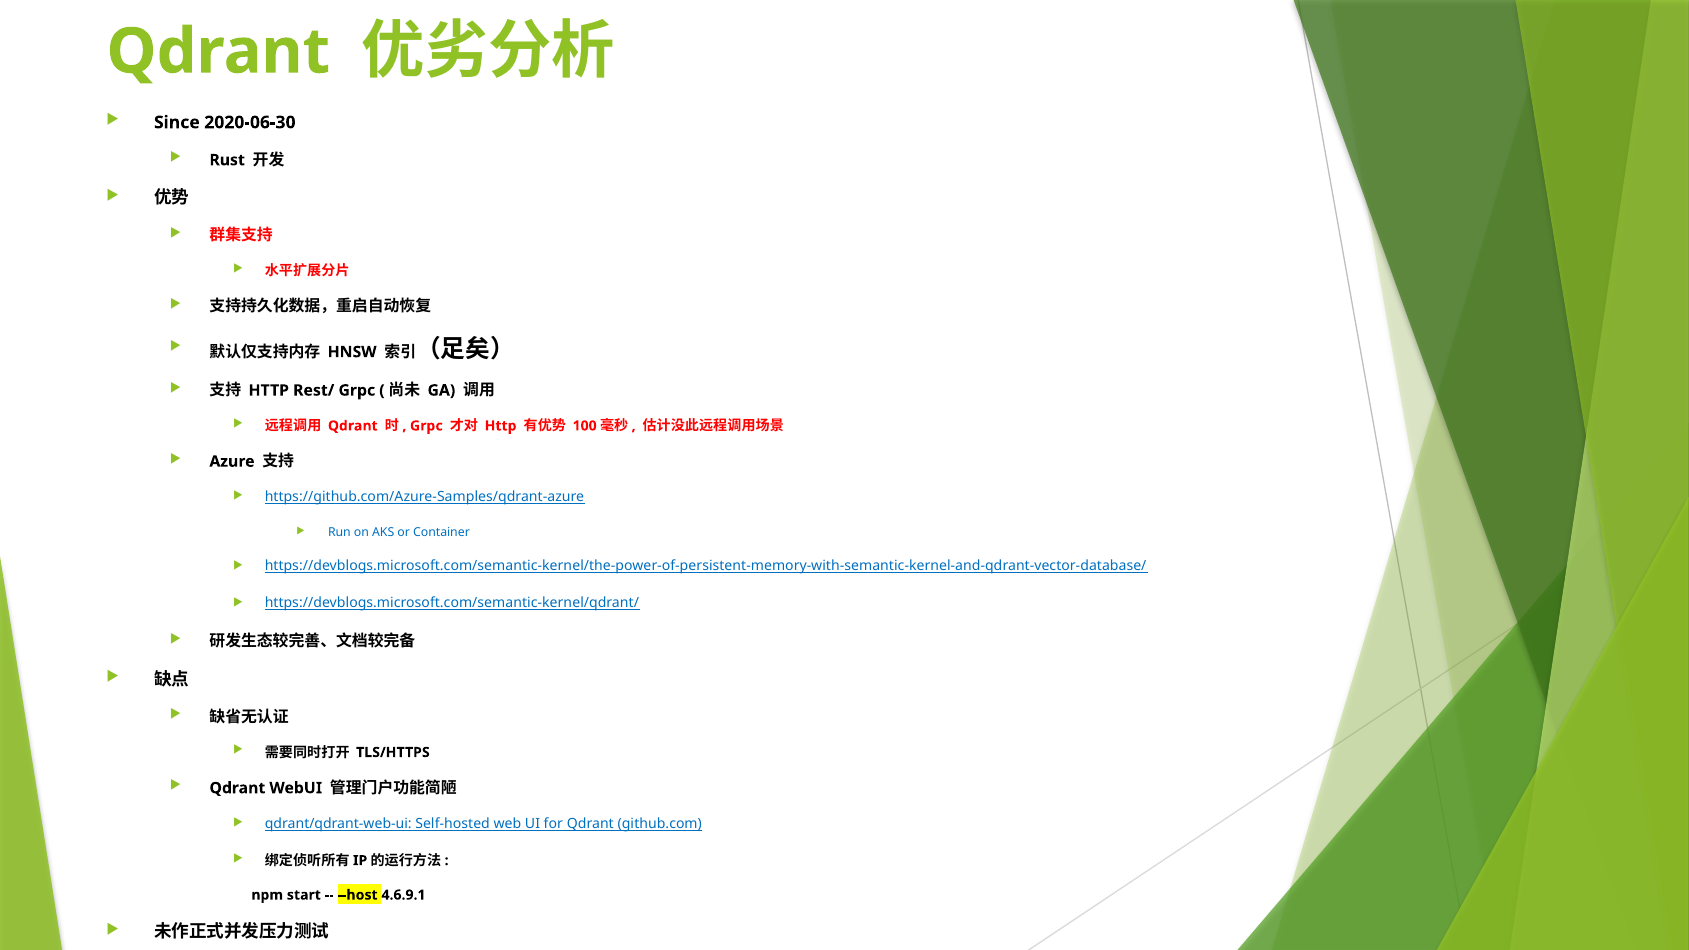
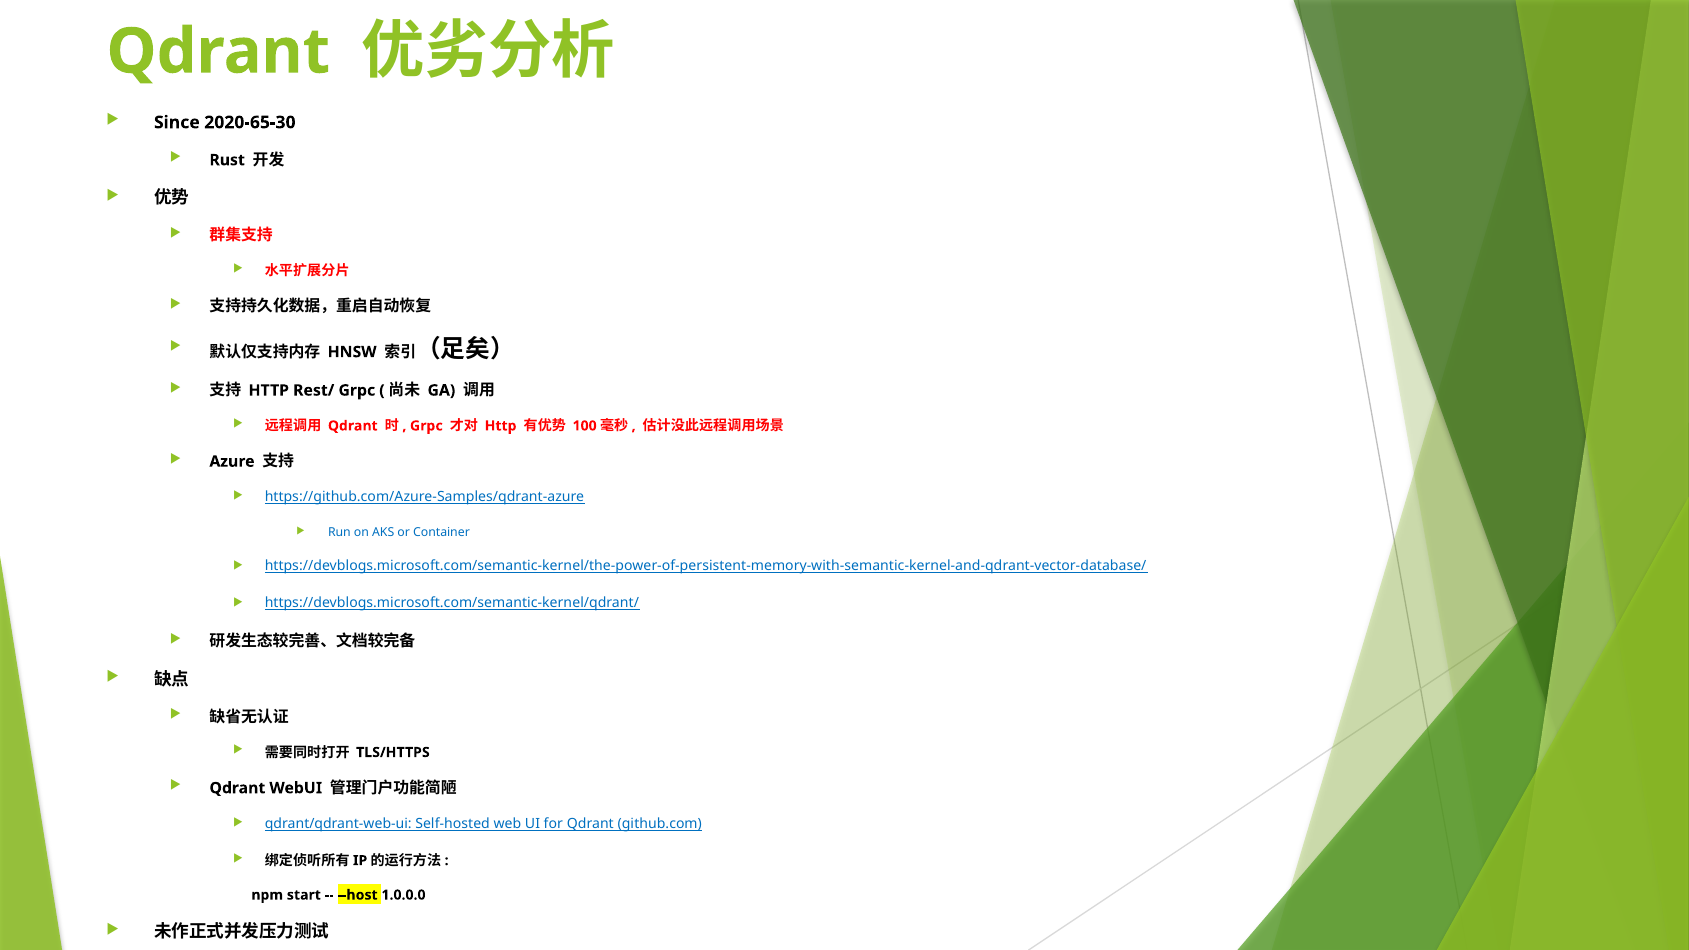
2020-06-30: 2020-06-30 -> 2020-65-30
4.6.9.1: 4.6.9.1 -> 1.0.0.0
